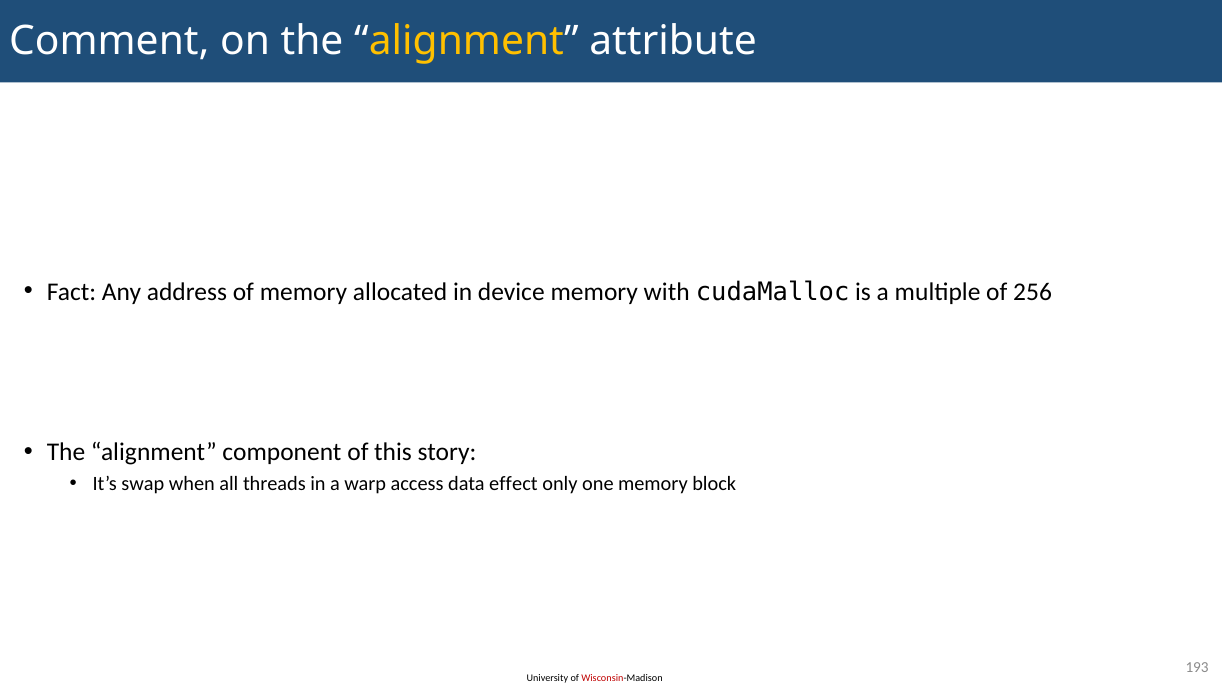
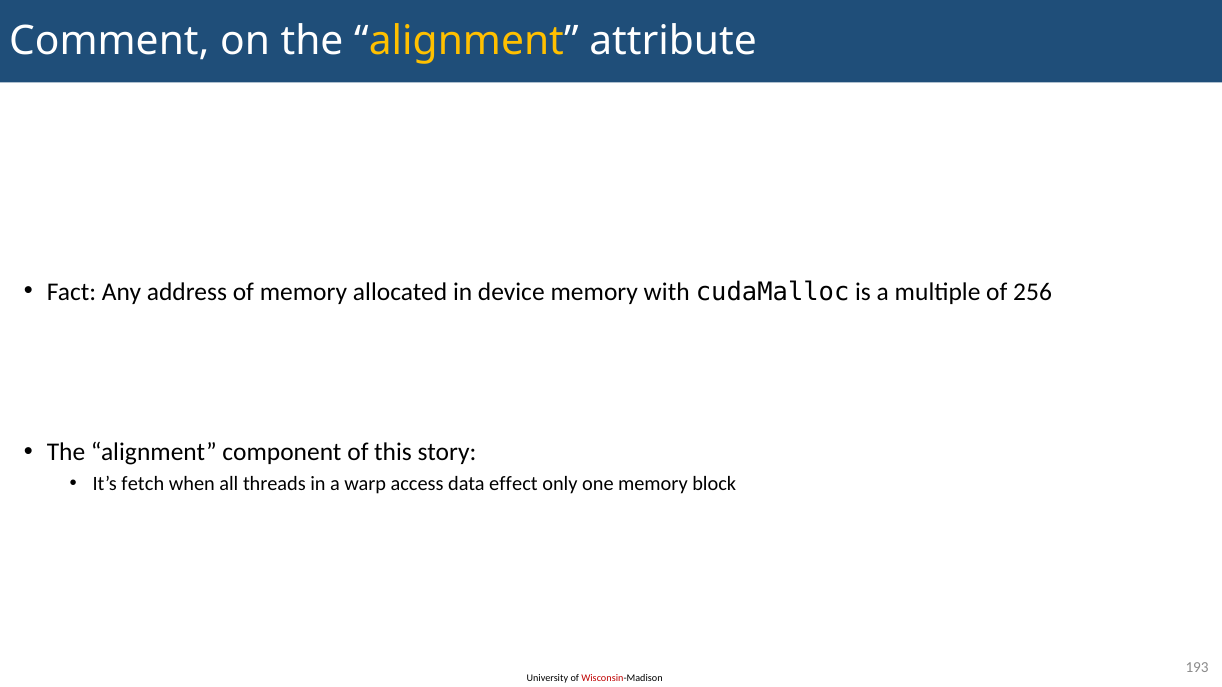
swap: swap -> fetch
